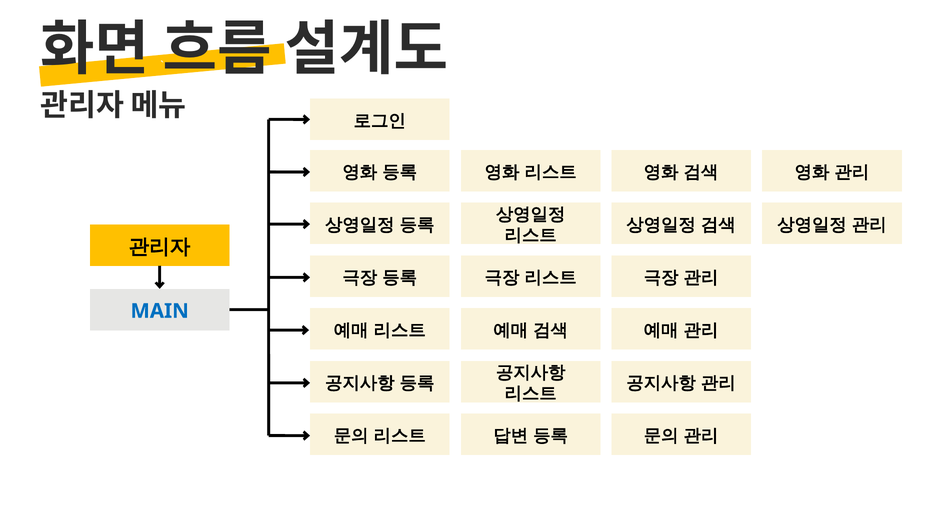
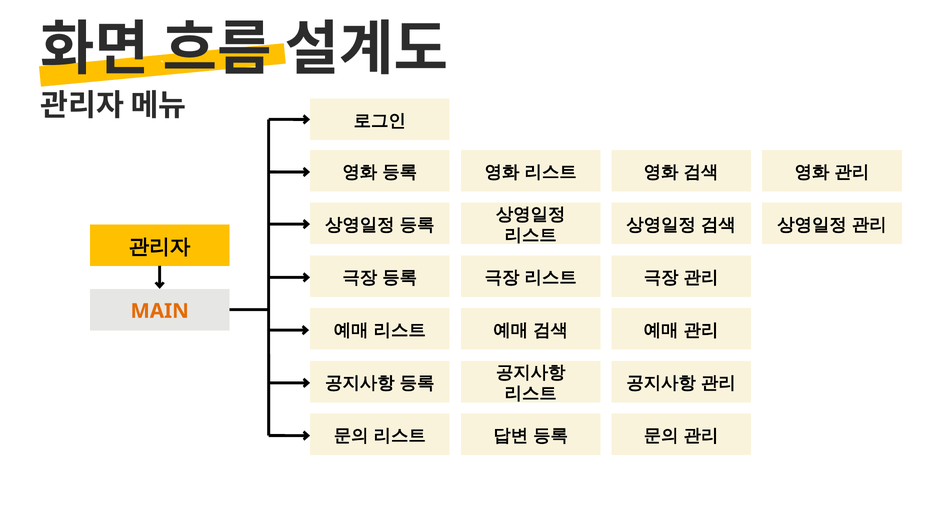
MAIN colour: blue -> orange
